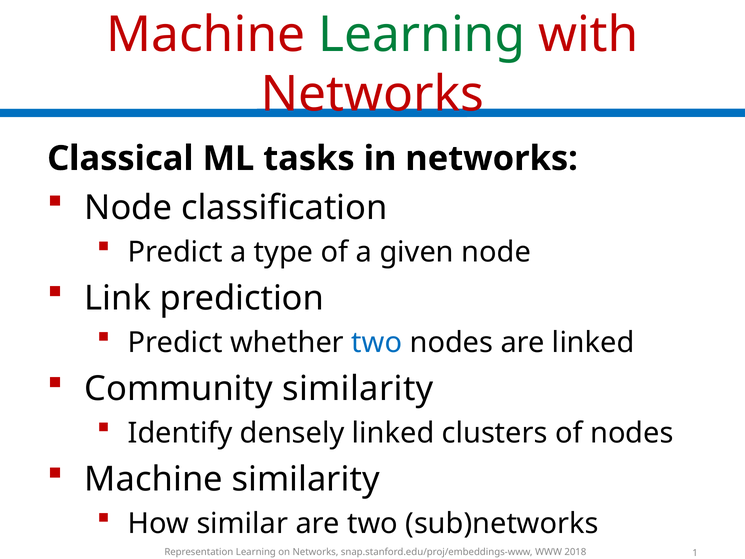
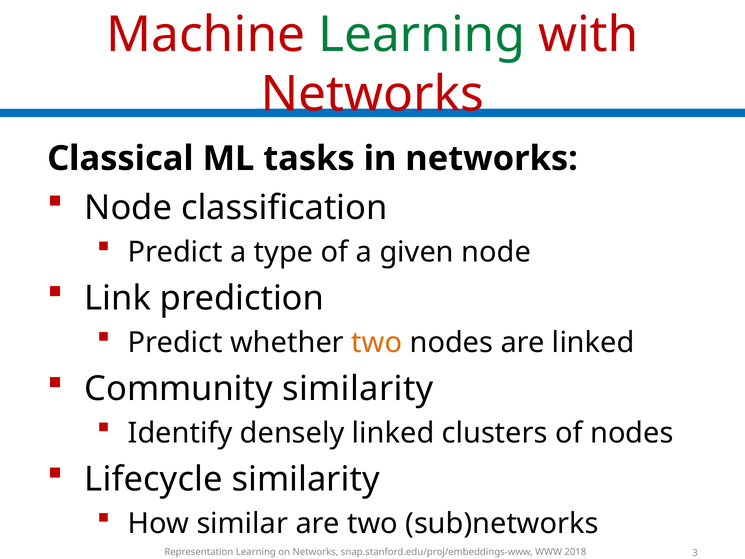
two at (377, 342) colour: blue -> orange
Machine at (154, 479): Machine -> Lifecycle
1: 1 -> 3
